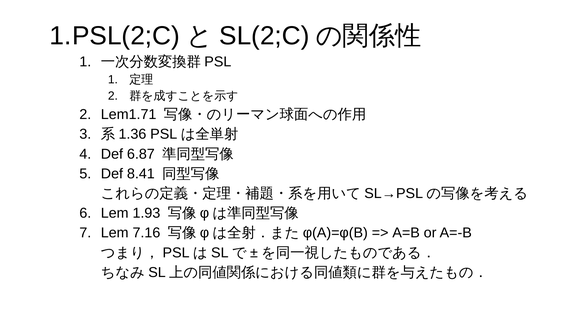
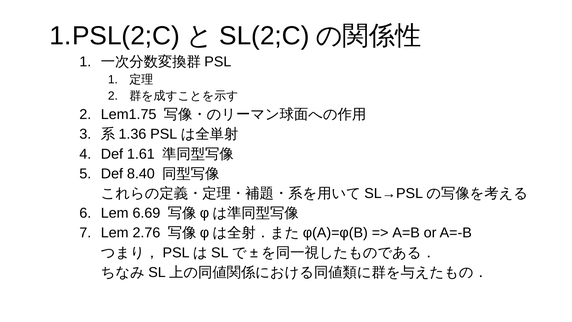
Lem1.71: Lem1.71 -> Lem1.75
6.87: 6.87 -> 1.61
8.41: 8.41 -> 8.40
1.93: 1.93 -> 6.69
7.16: 7.16 -> 2.76
